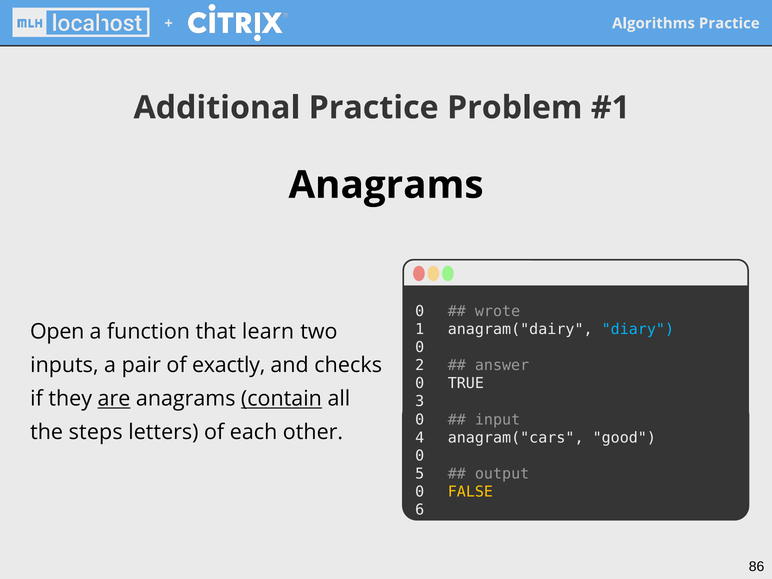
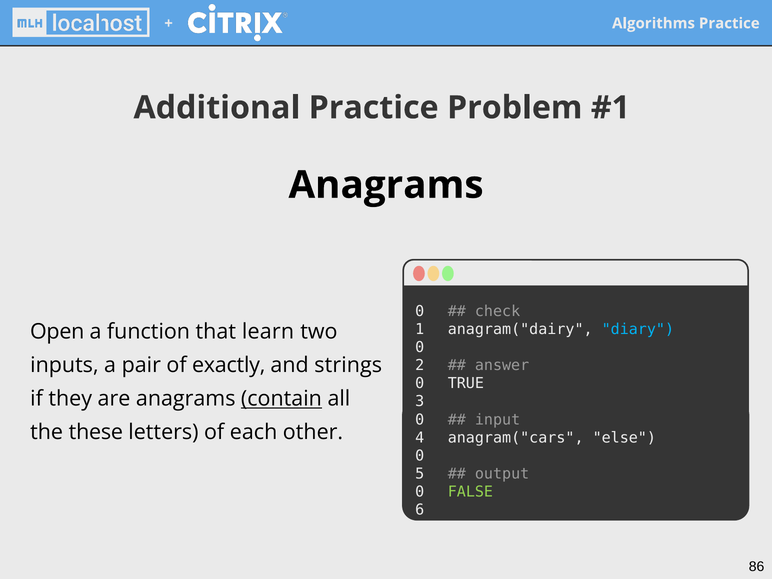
wrote: wrote -> check
checks: checks -> strings
are underline: present -> none
steps: steps -> these
good: good -> else
FALSE colour: yellow -> light green
